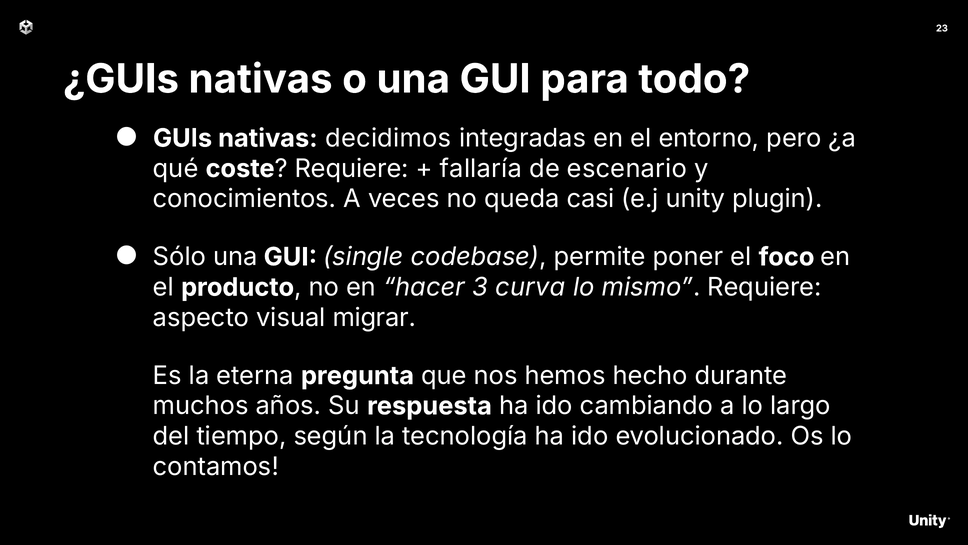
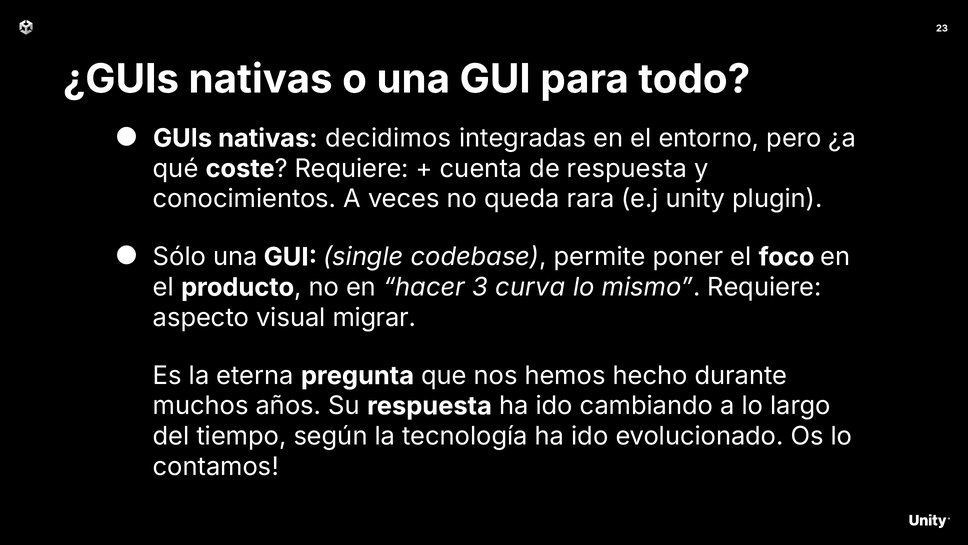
fallaría: fallaría -> cuenta
de escenario: escenario -> respuesta
casi: casi -> rara
